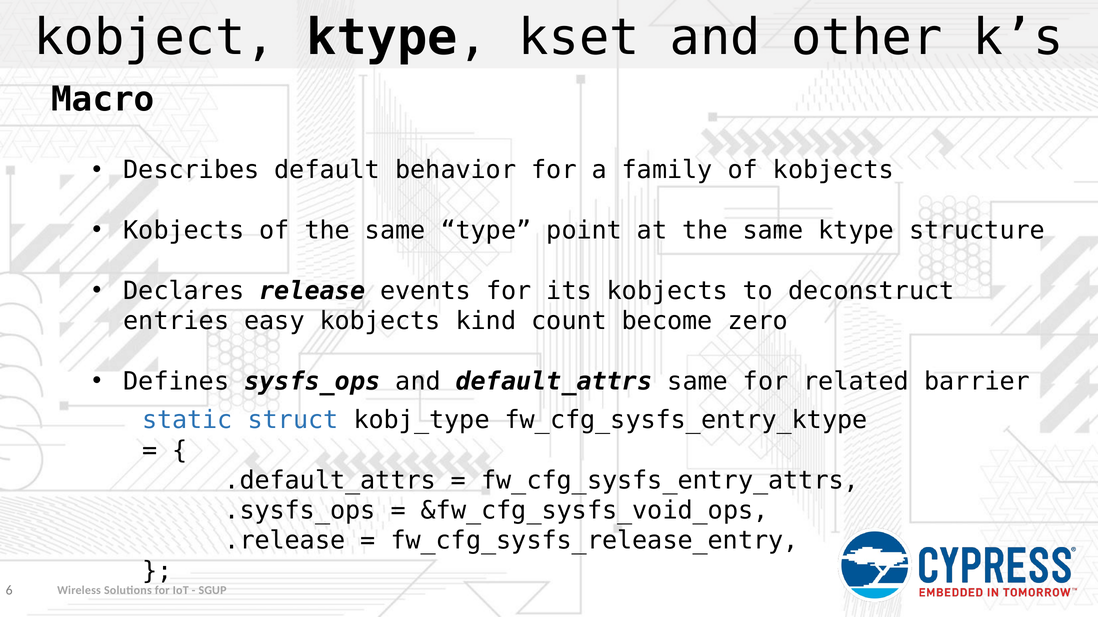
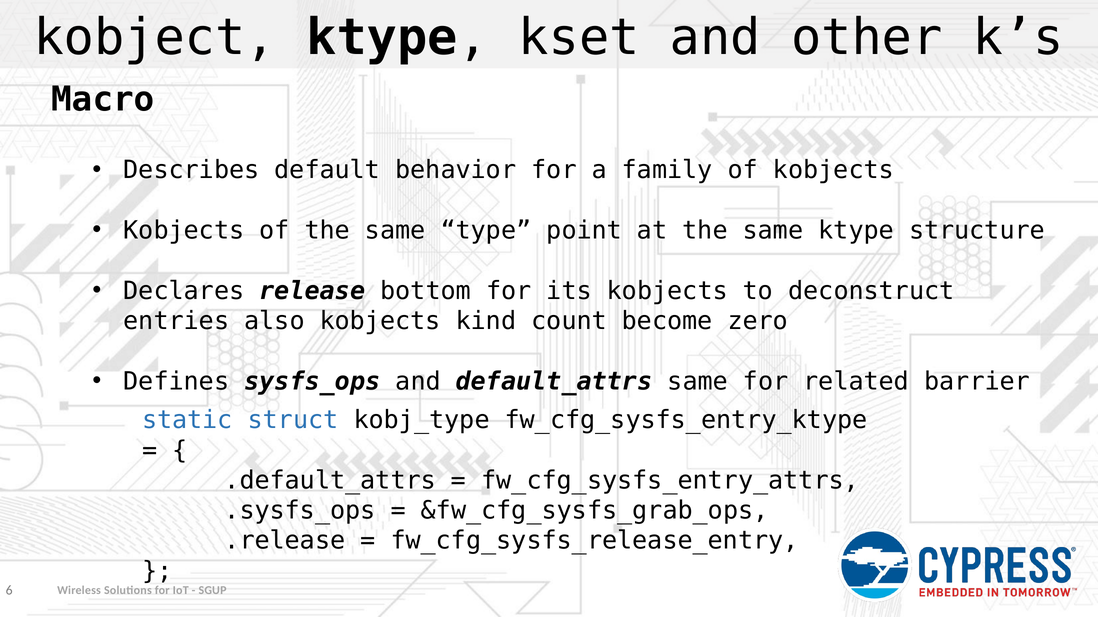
events: events -> bottom
easy: easy -> also
&fw_cfg_sysfs_void_ops: &fw_cfg_sysfs_void_ops -> &fw_cfg_sysfs_grab_ops
